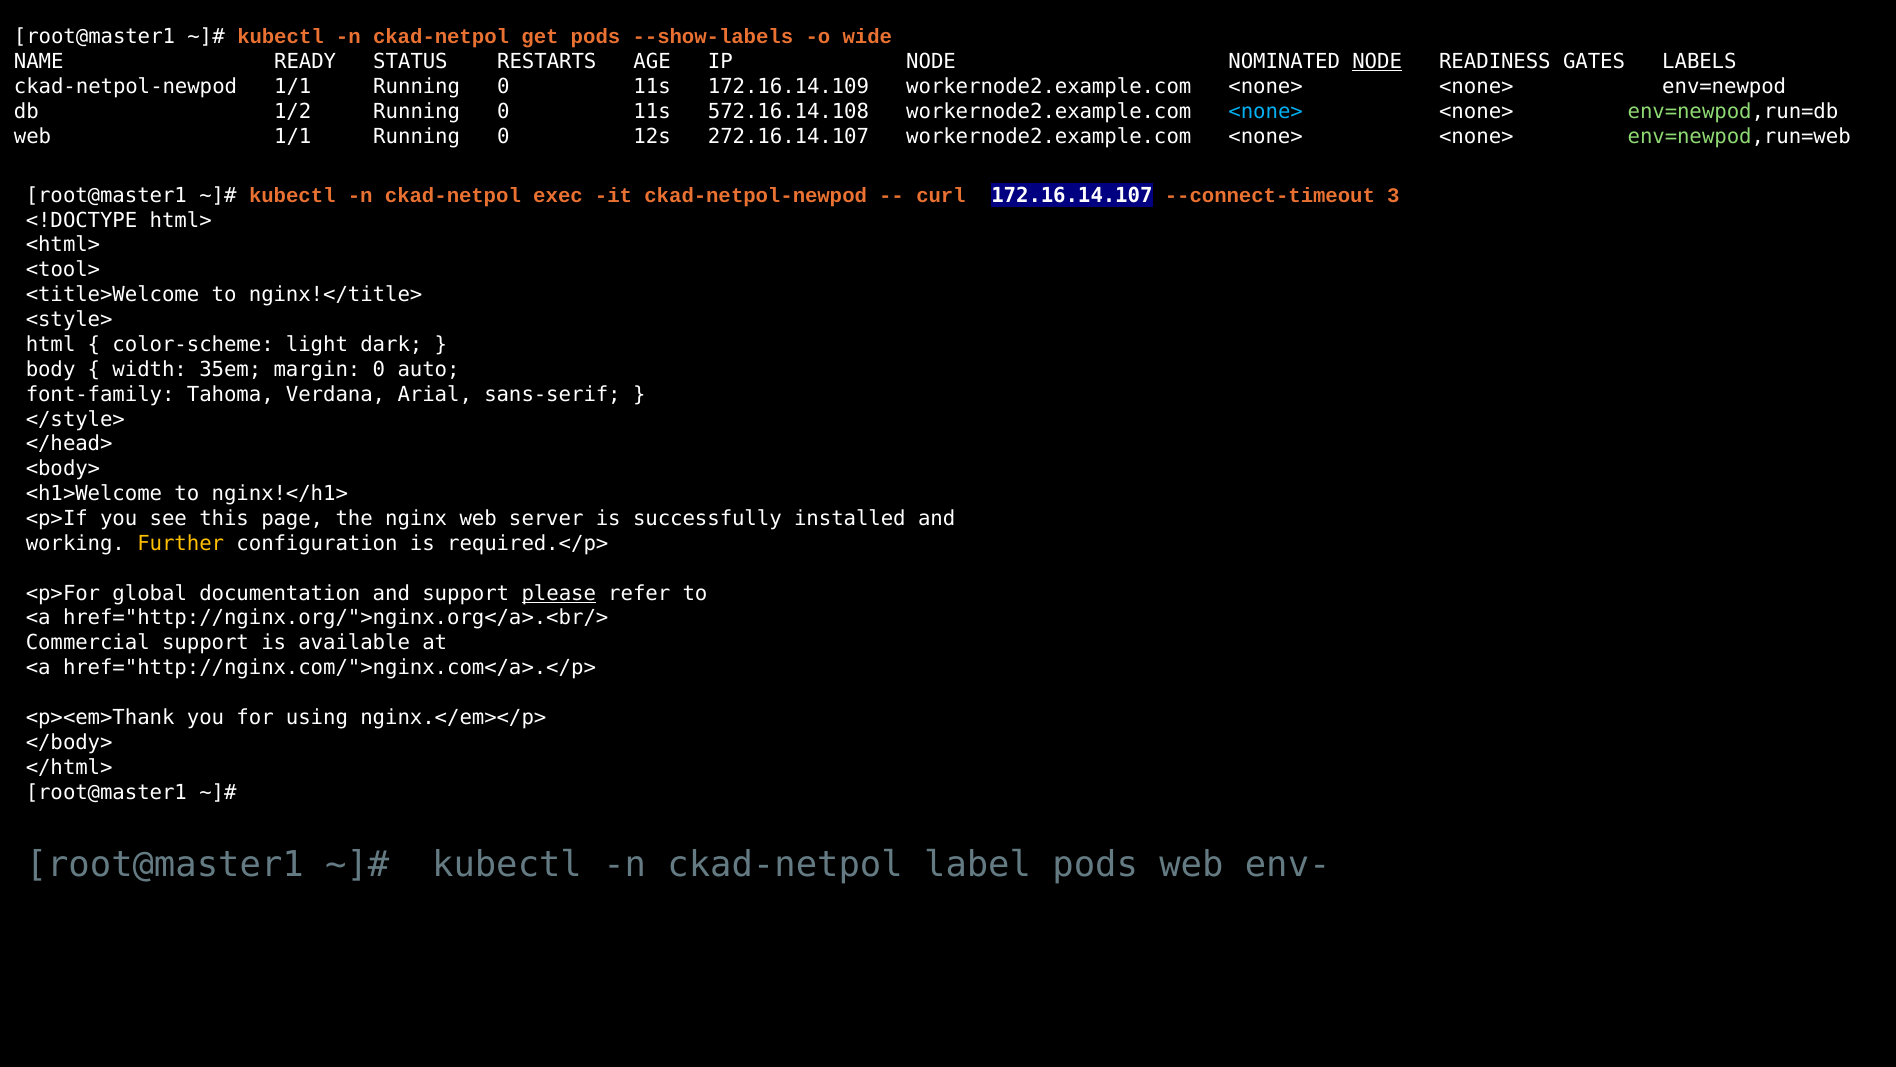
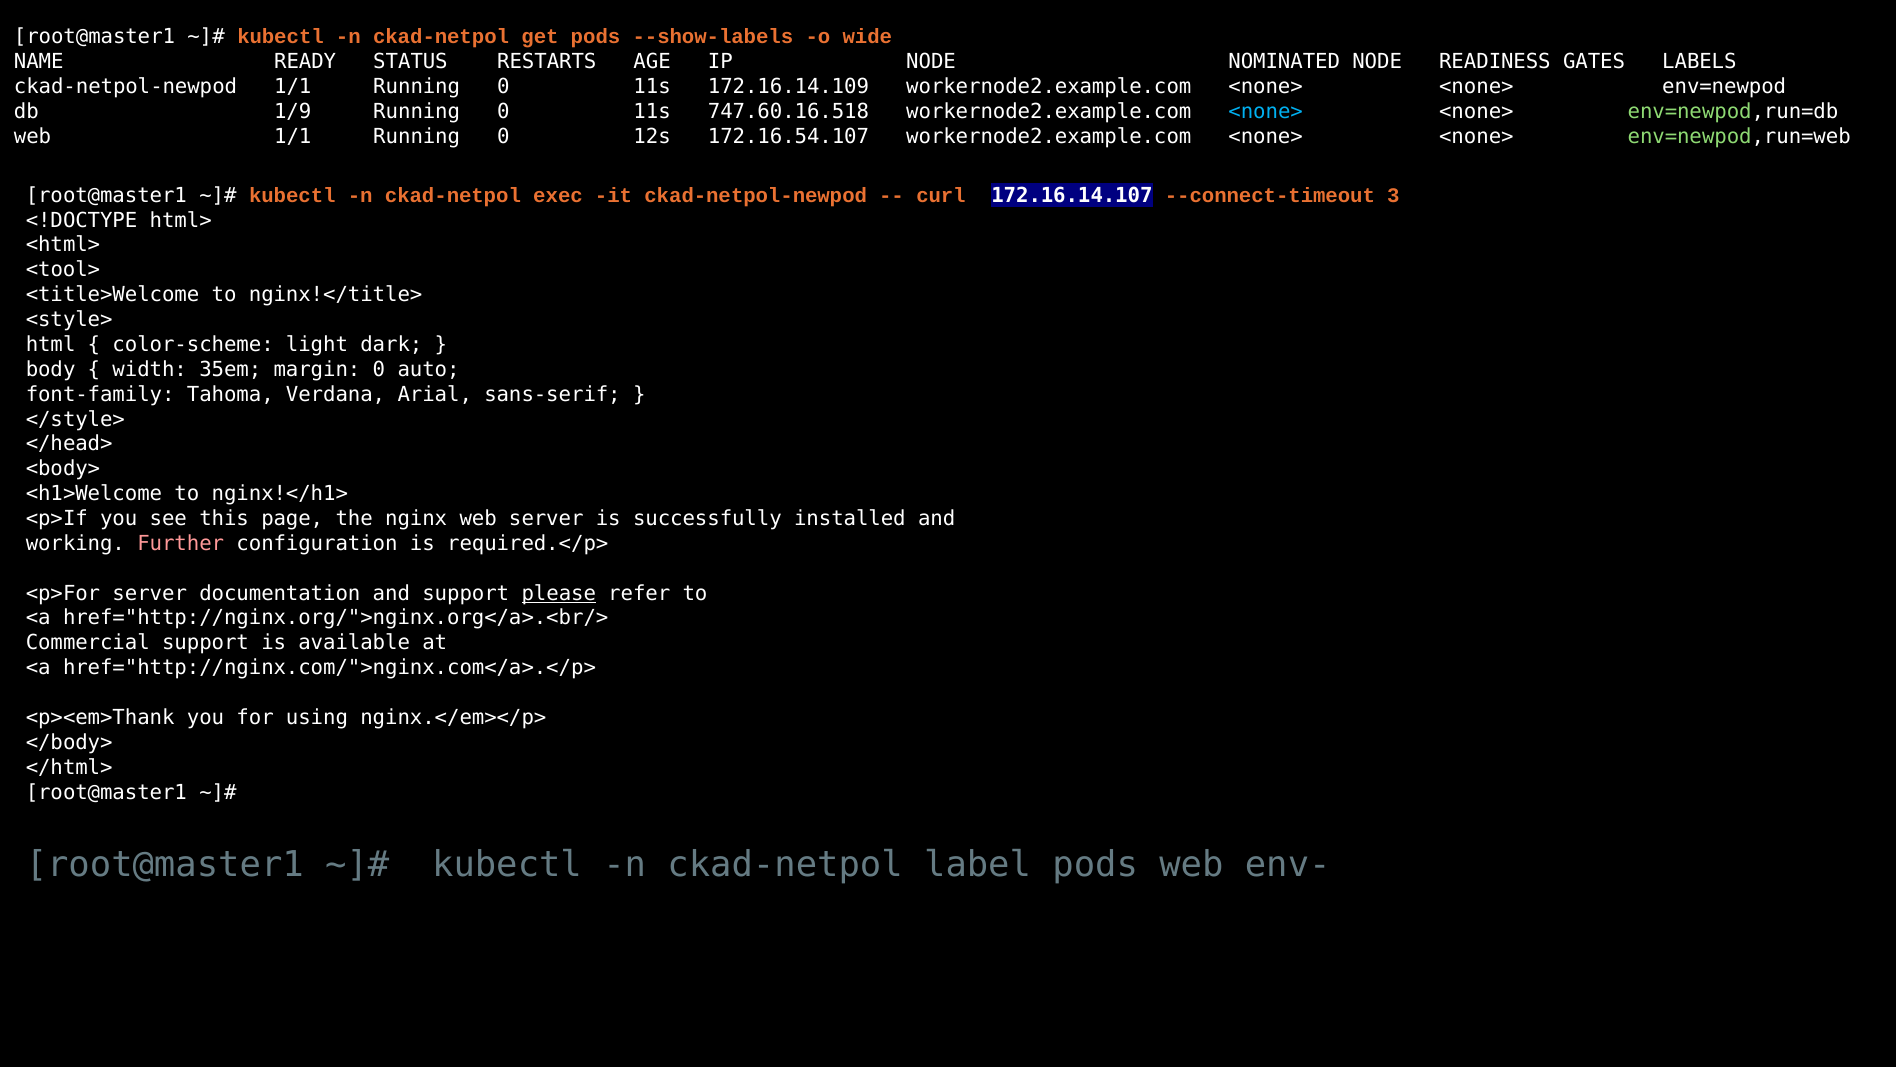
NODE at (1377, 62) underline: present -> none
1/2: 1/2 -> 1/9
572.16.14.108: 572.16.14.108 -> 747.60.16.518
272.16.14.107: 272.16.14.107 -> 172.16.54.107
Further colour: yellow -> pink
<p>For global: global -> server
